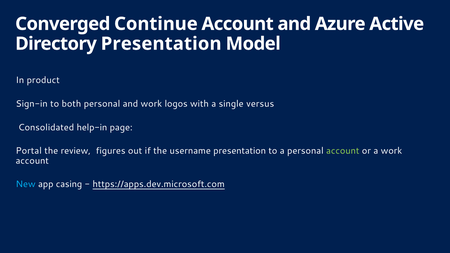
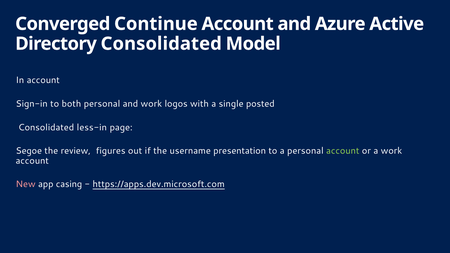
Directory Presentation: Presentation -> Consolidated
In product: product -> account
versus: versus -> posted
help-in: help-in -> less-in
Portal: Portal -> Segoe
New colour: light blue -> pink
